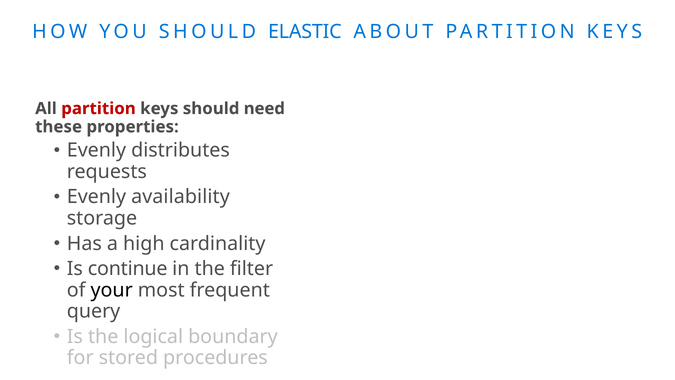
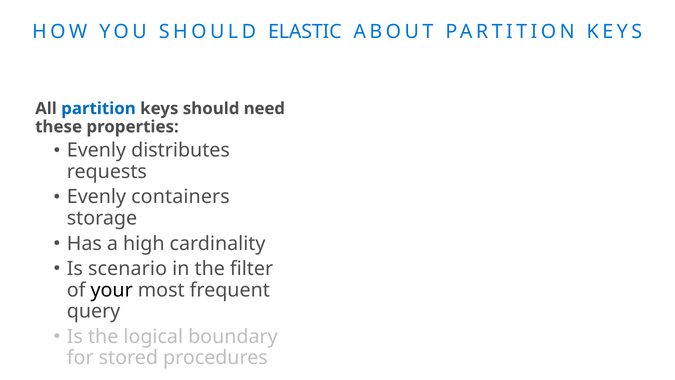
partition at (98, 108) colour: red -> blue
availability: availability -> containers
continue: continue -> scenario
